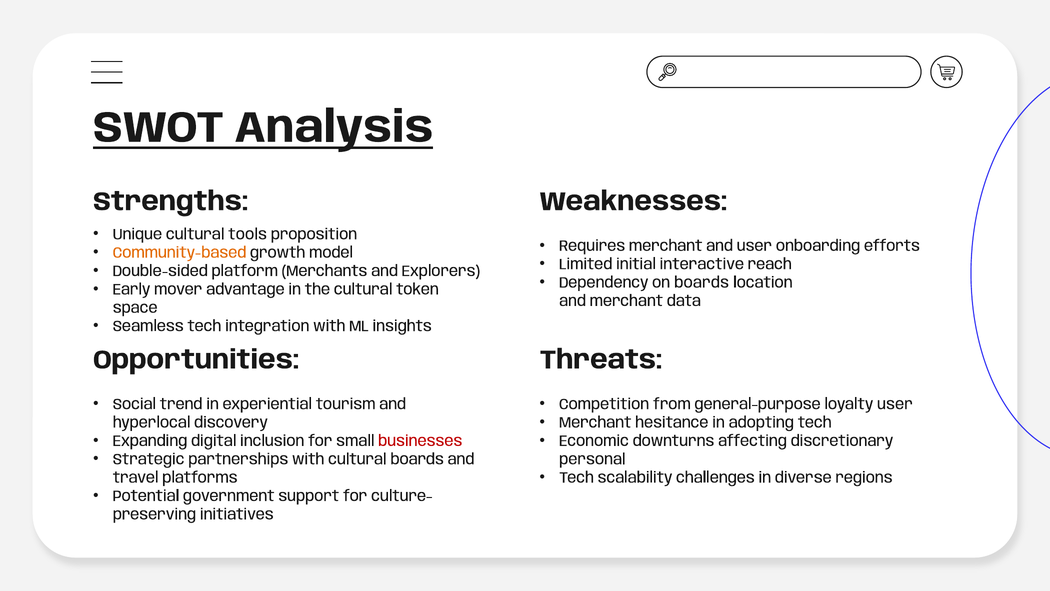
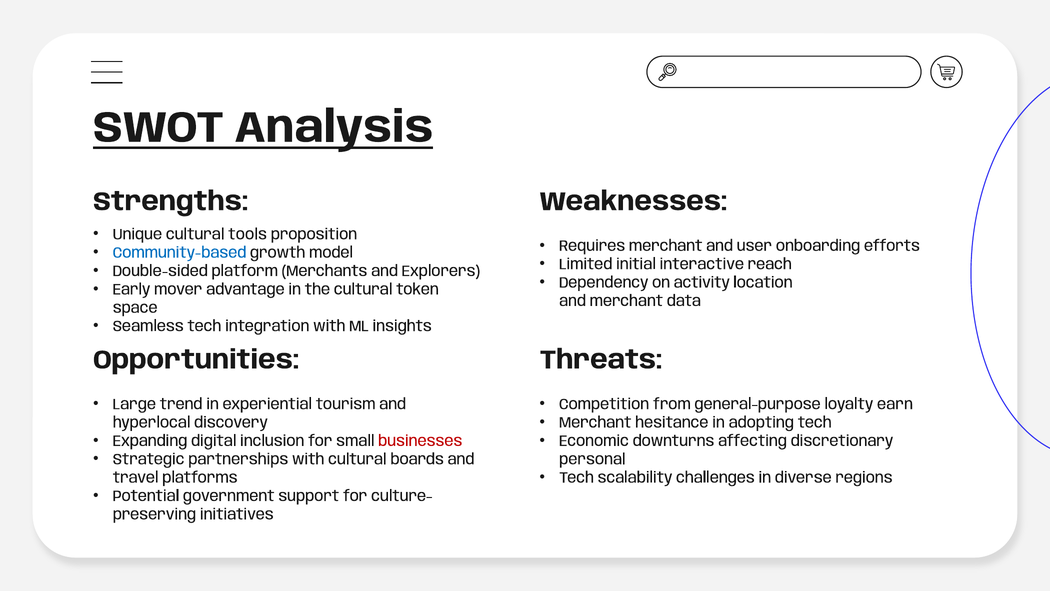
Community-based colour: orange -> blue
on boards: boards -> activity
Social: Social -> Large
loyalty user: user -> earn
